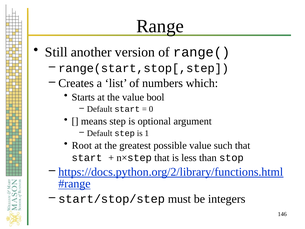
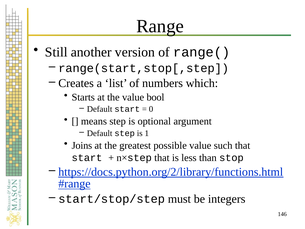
Root: Root -> Joins
